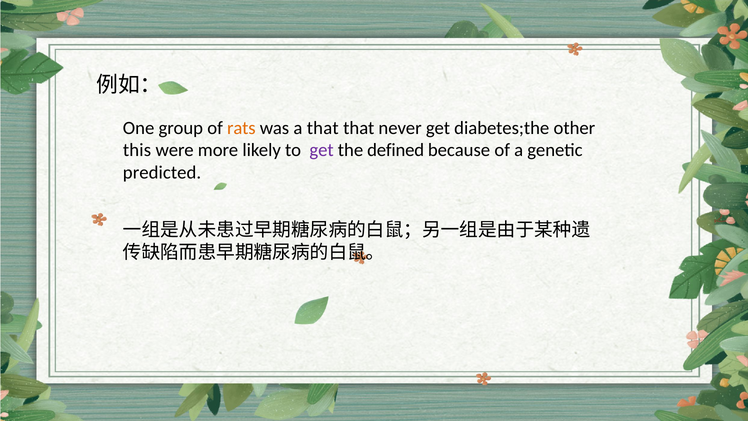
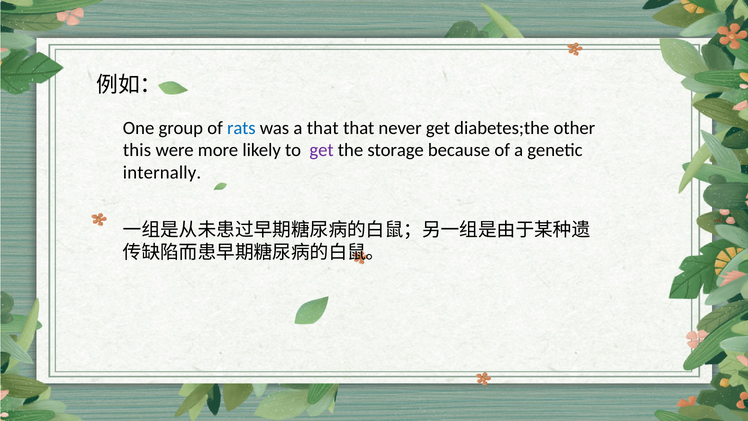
rats colour: orange -> blue
defined: defined -> storage
predicted: predicted -> internally
